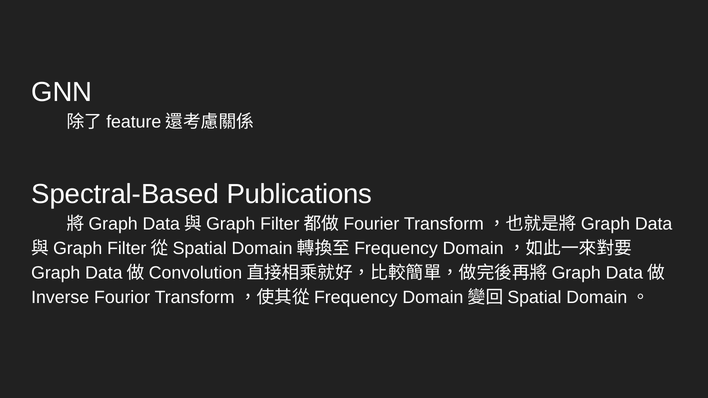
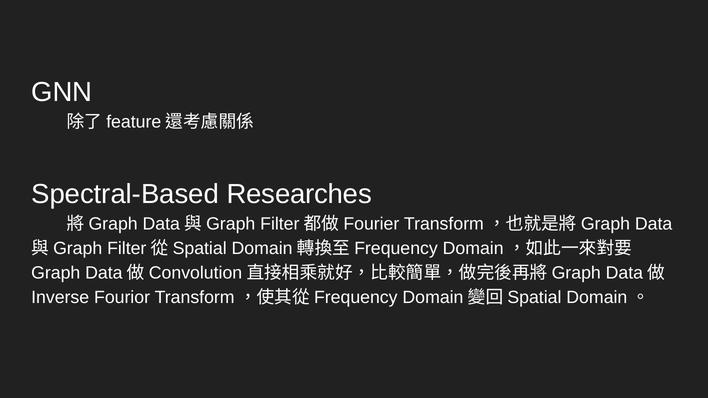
Publications: Publications -> Researches
